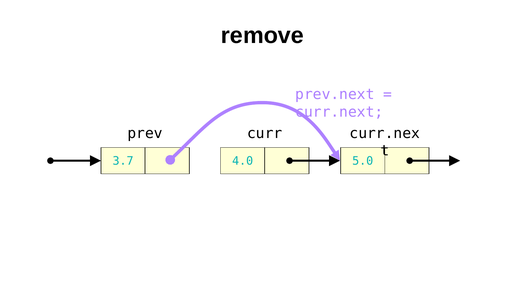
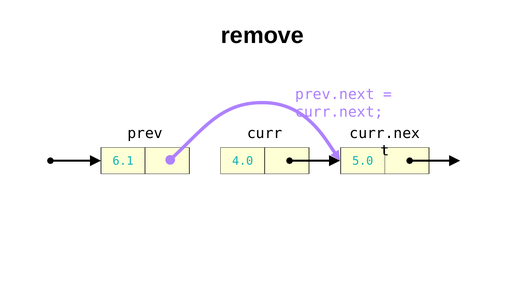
3.7: 3.7 -> 6.1
